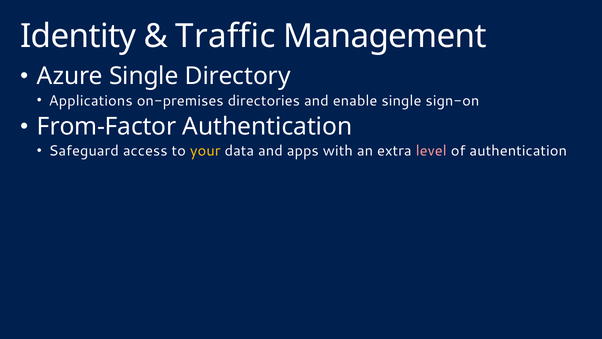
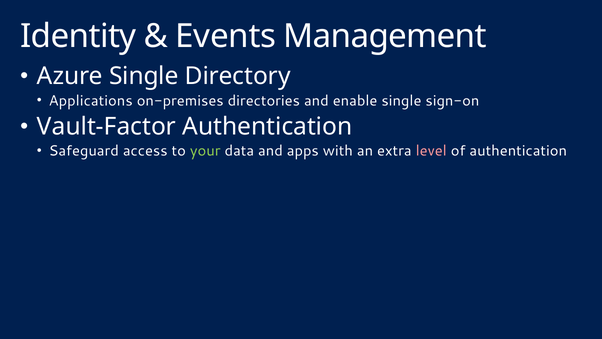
Traffic: Traffic -> Events
From-Factor: From-Factor -> Vault-Factor
your colour: yellow -> light green
